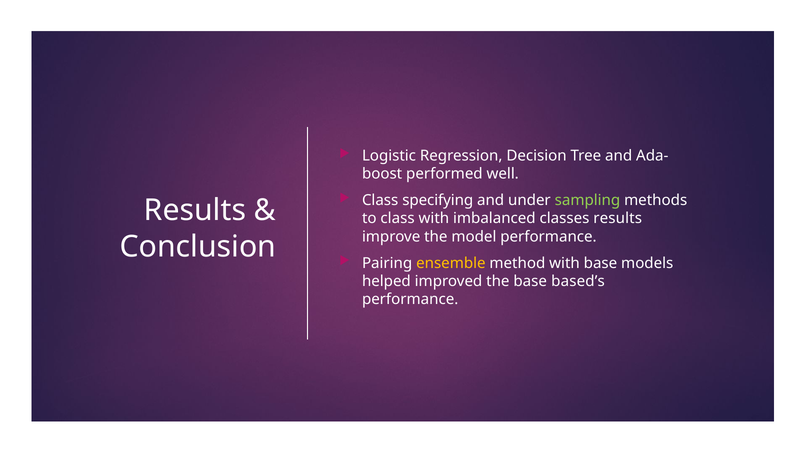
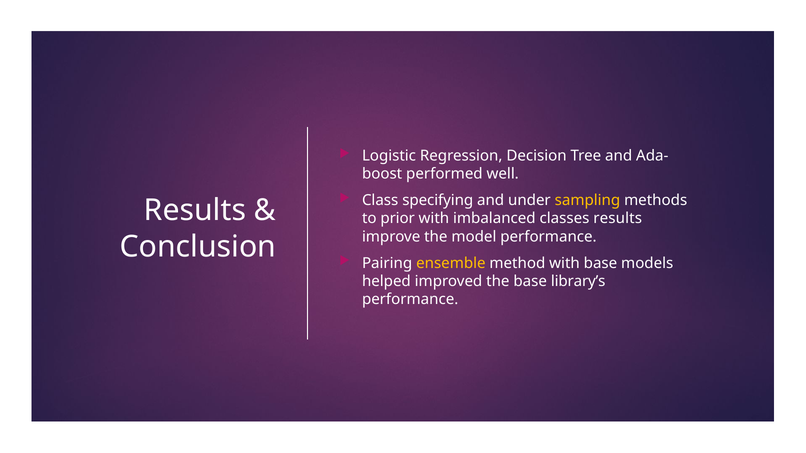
sampling colour: light green -> yellow
to class: class -> prior
based’s: based’s -> library’s
